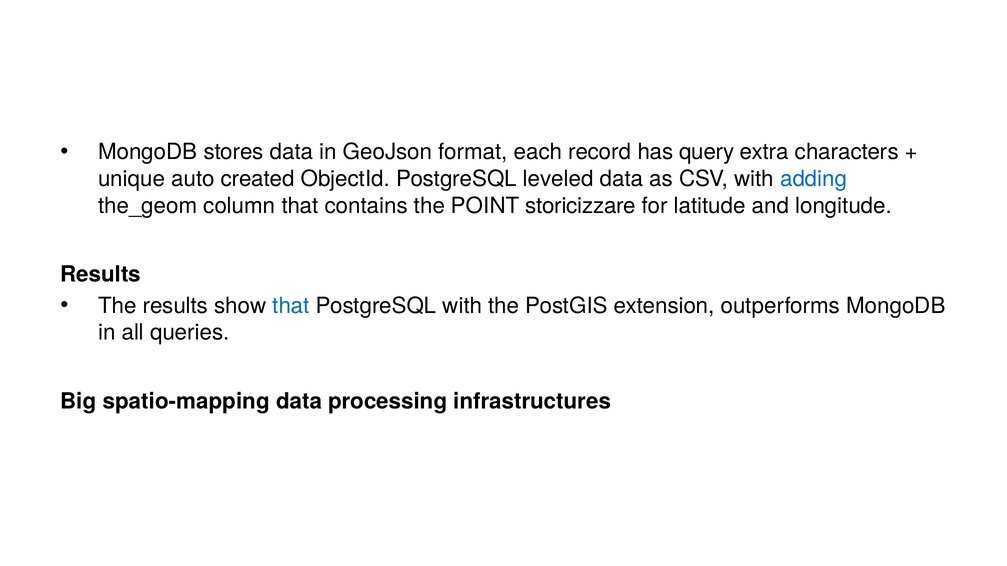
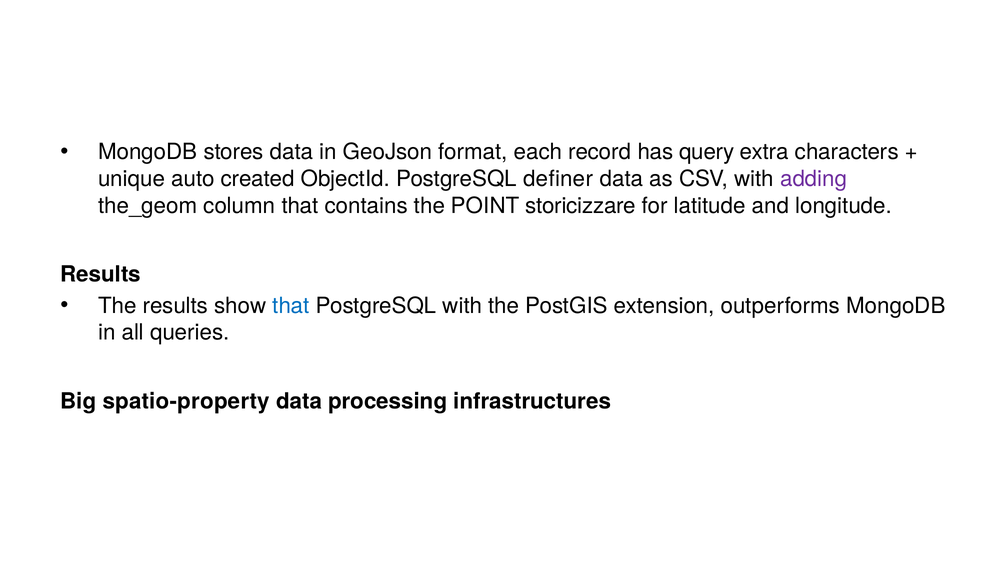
leveled: leveled -> definer
adding colour: blue -> purple
spatio-mapping: spatio-mapping -> spatio-property
